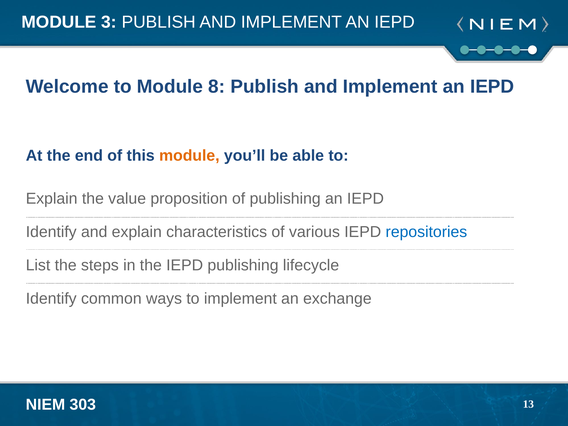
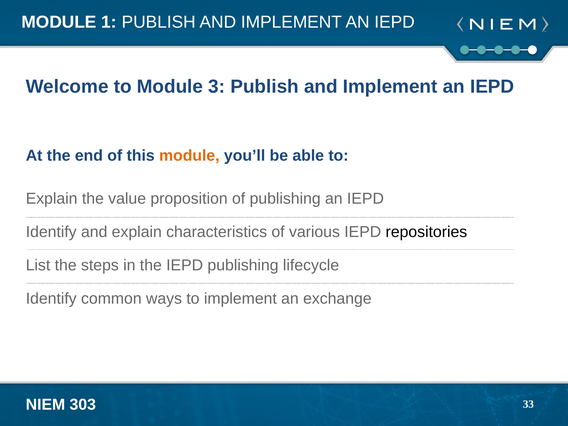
3: 3 -> 1
8: 8 -> 3
repositories colour: blue -> black
13: 13 -> 33
